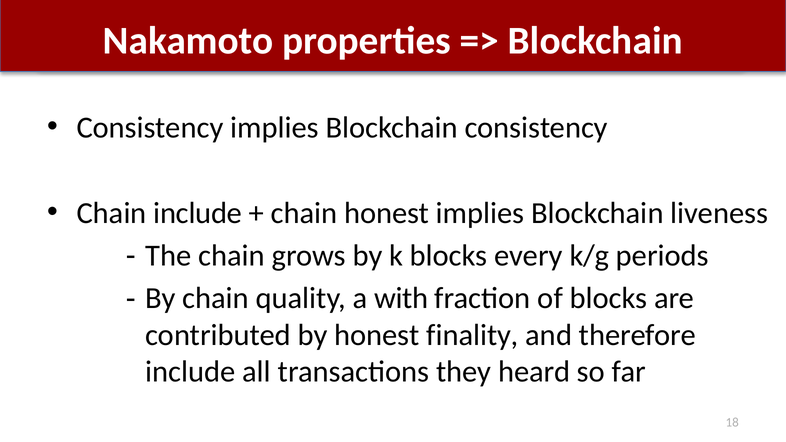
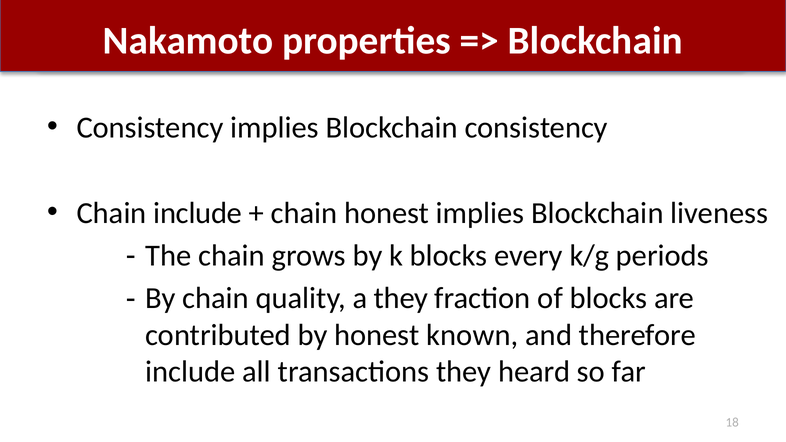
a with: with -> they
finality: finality -> known
